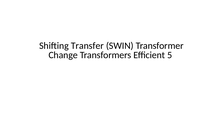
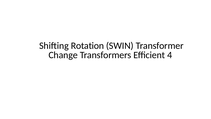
Transfer: Transfer -> Rotation
5: 5 -> 4
